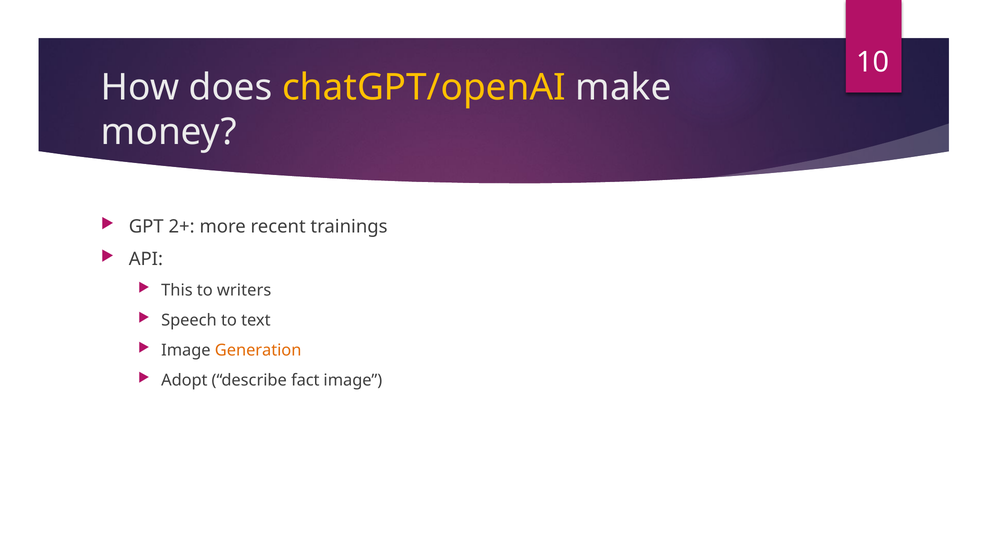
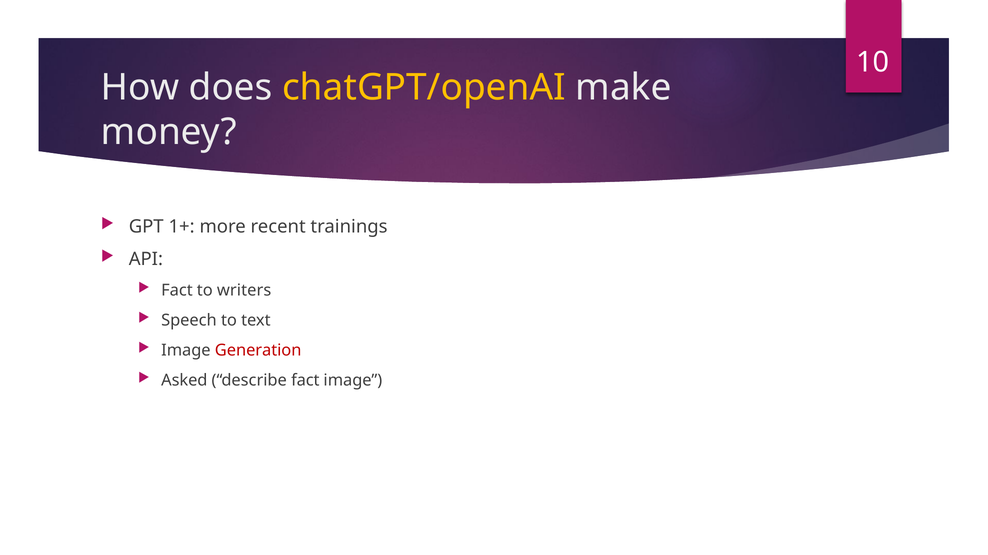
2+: 2+ -> 1+
This at (177, 291): This -> Fact
Generation colour: orange -> red
Adopt: Adopt -> Asked
